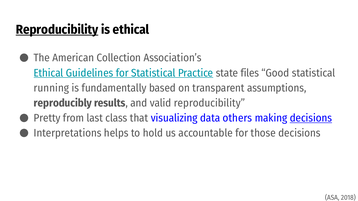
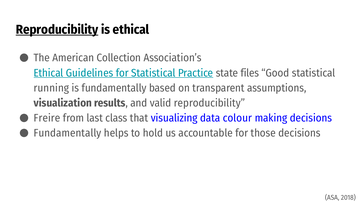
reproducibly: reproducibly -> visualization
Pretty: Pretty -> Freire
others: others -> colour
decisions at (311, 118) underline: present -> none
Interpretations at (68, 133): Interpretations -> Fundamentally
